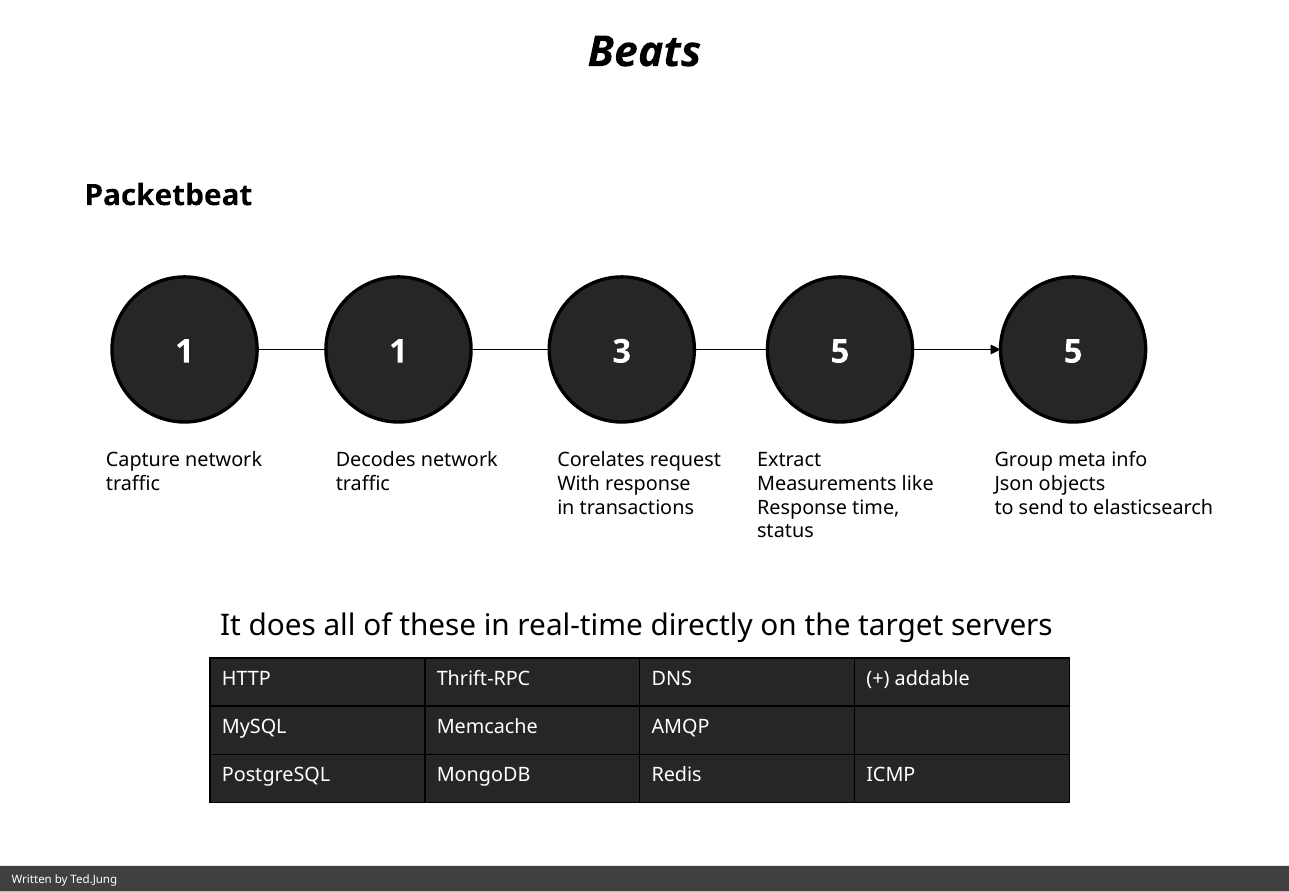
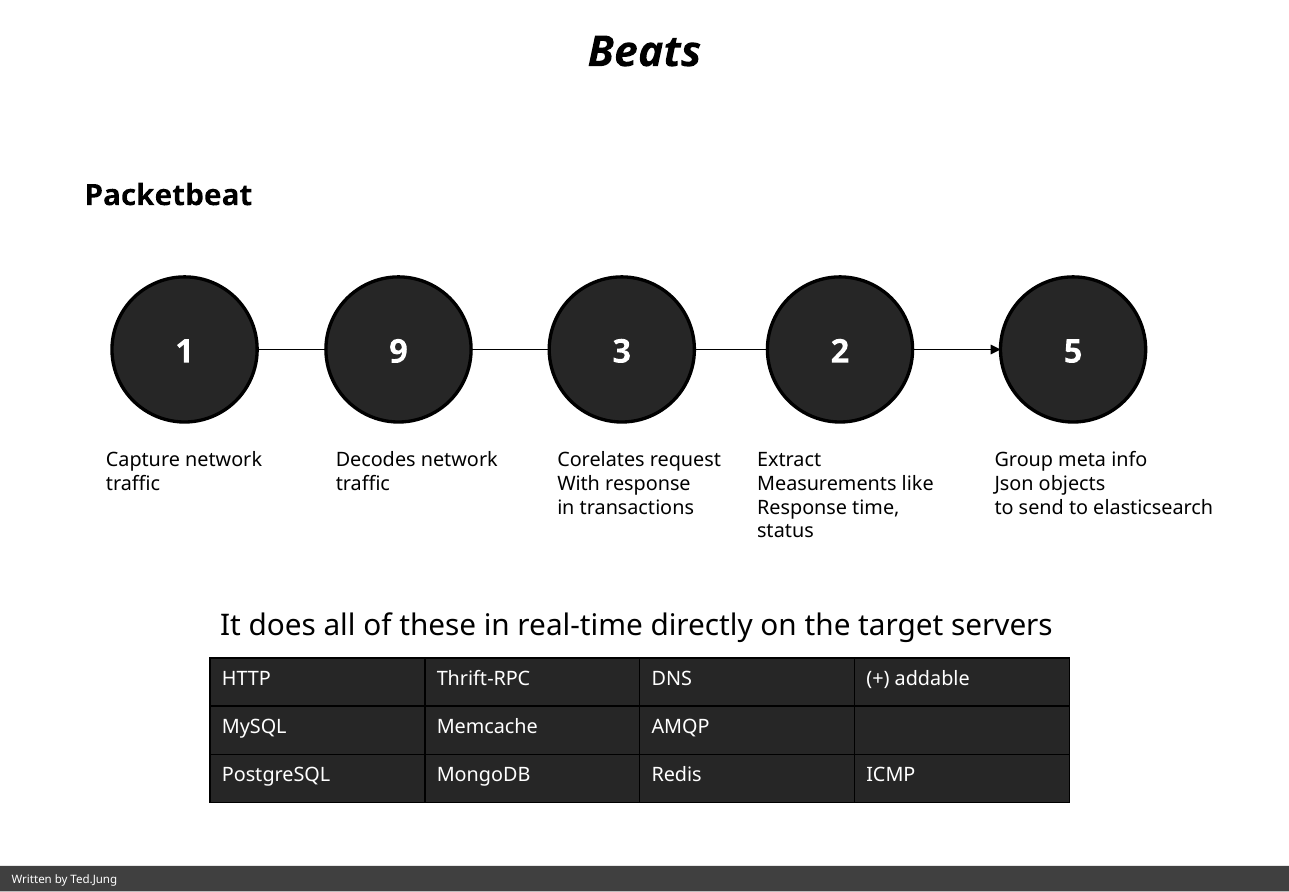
1 1: 1 -> 9
3 5: 5 -> 2
